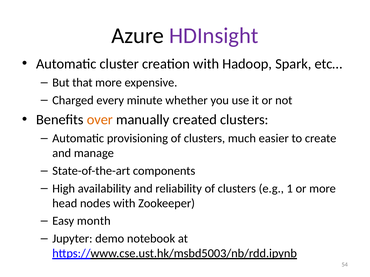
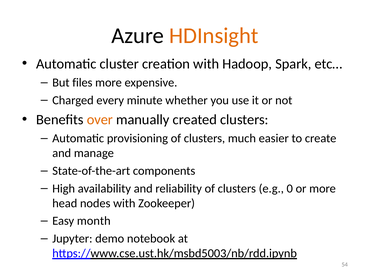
HDInsight colour: purple -> orange
that: that -> files
1: 1 -> 0
